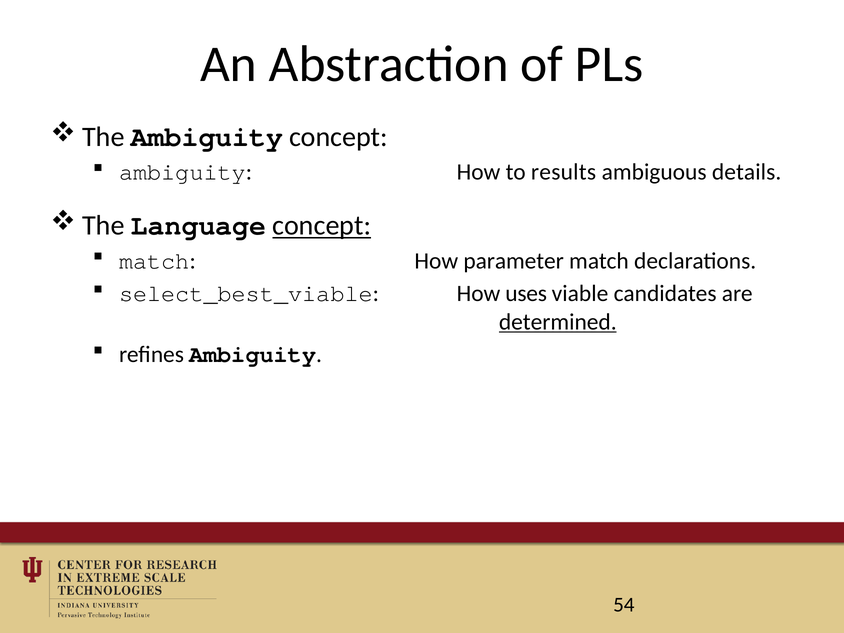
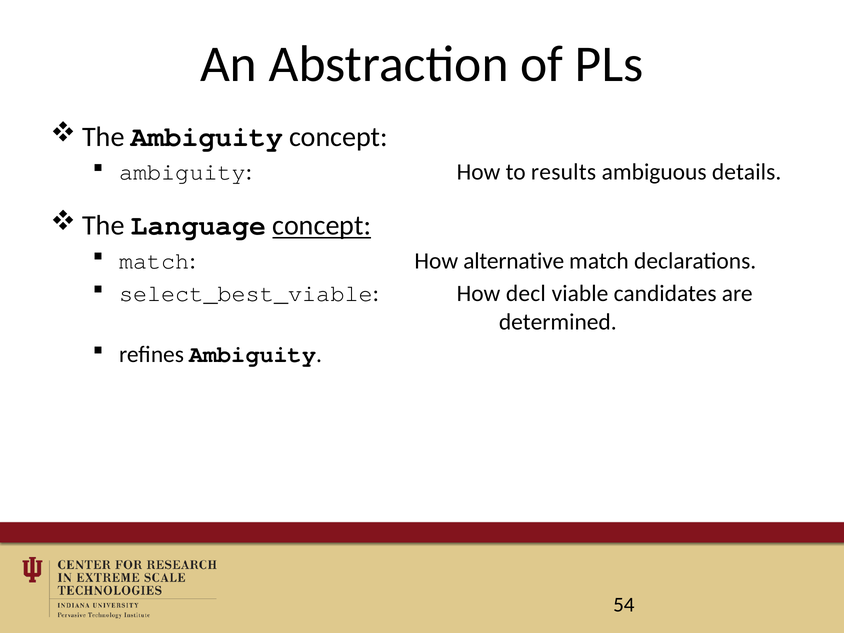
parameter: parameter -> alternative
uses: uses -> decl
determined underline: present -> none
